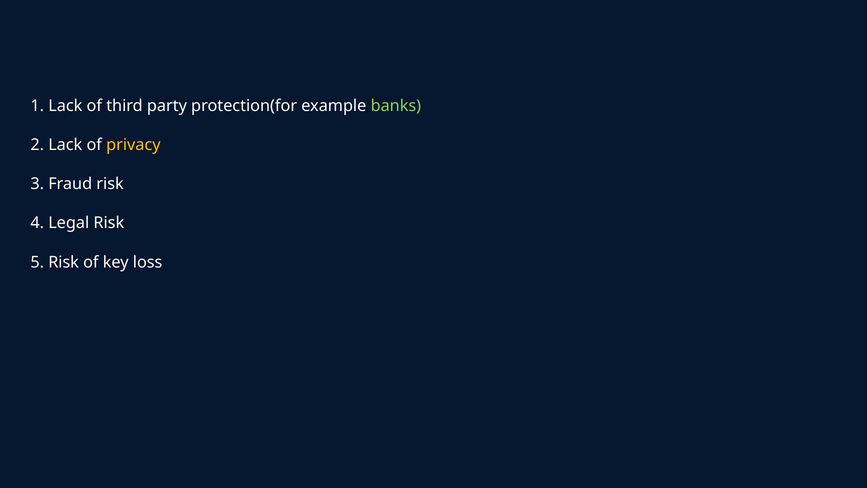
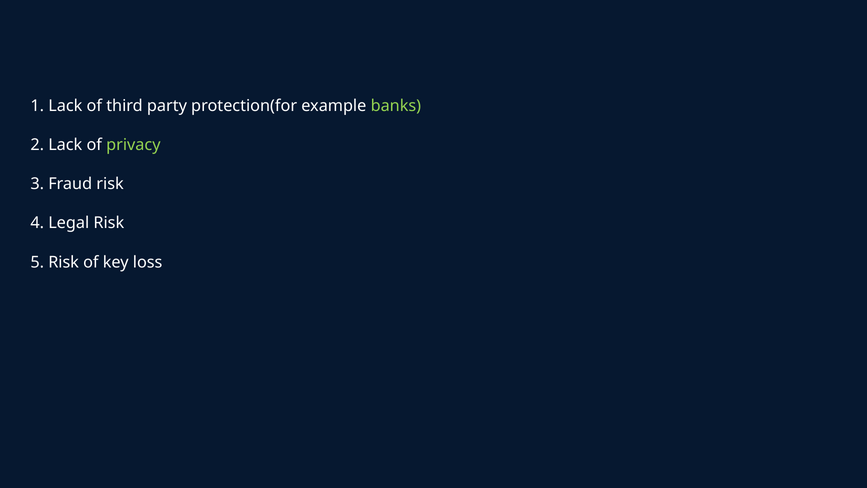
privacy colour: yellow -> light green
